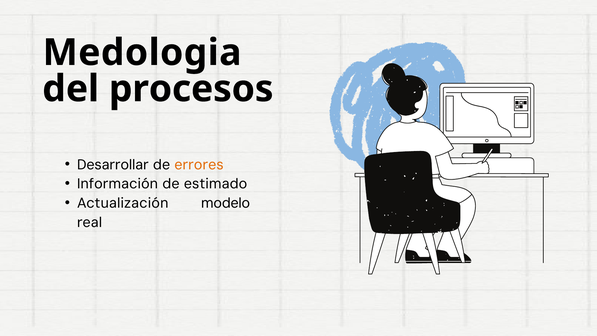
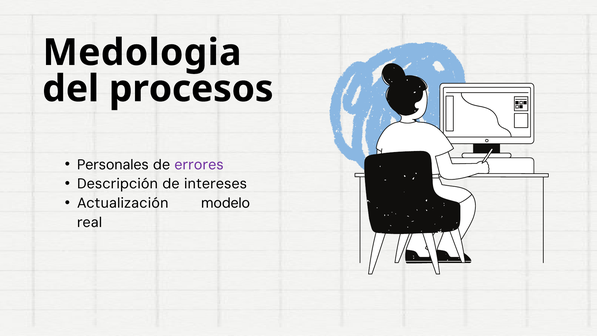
Desarrollar: Desarrollar -> Personales
errores colour: orange -> purple
Información: Información -> Descripción
estimado: estimado -> intereses
